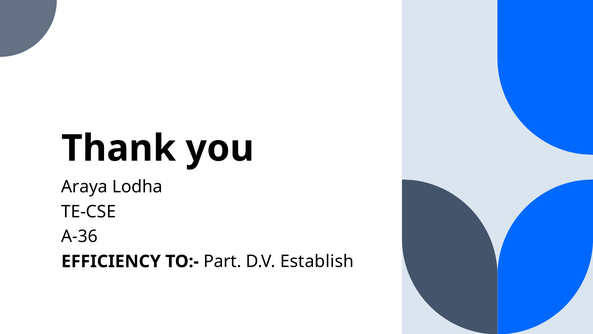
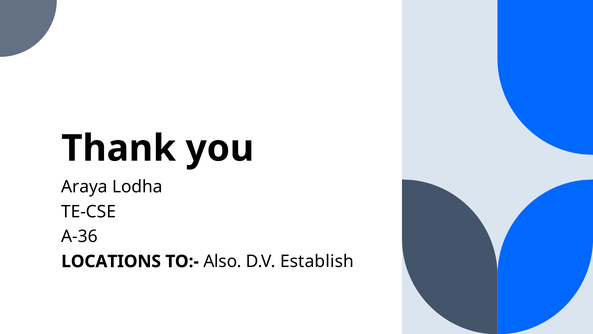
EFFICIENCY: EFFICIENCY -> LOCATIONS
Part: Part -> Also
